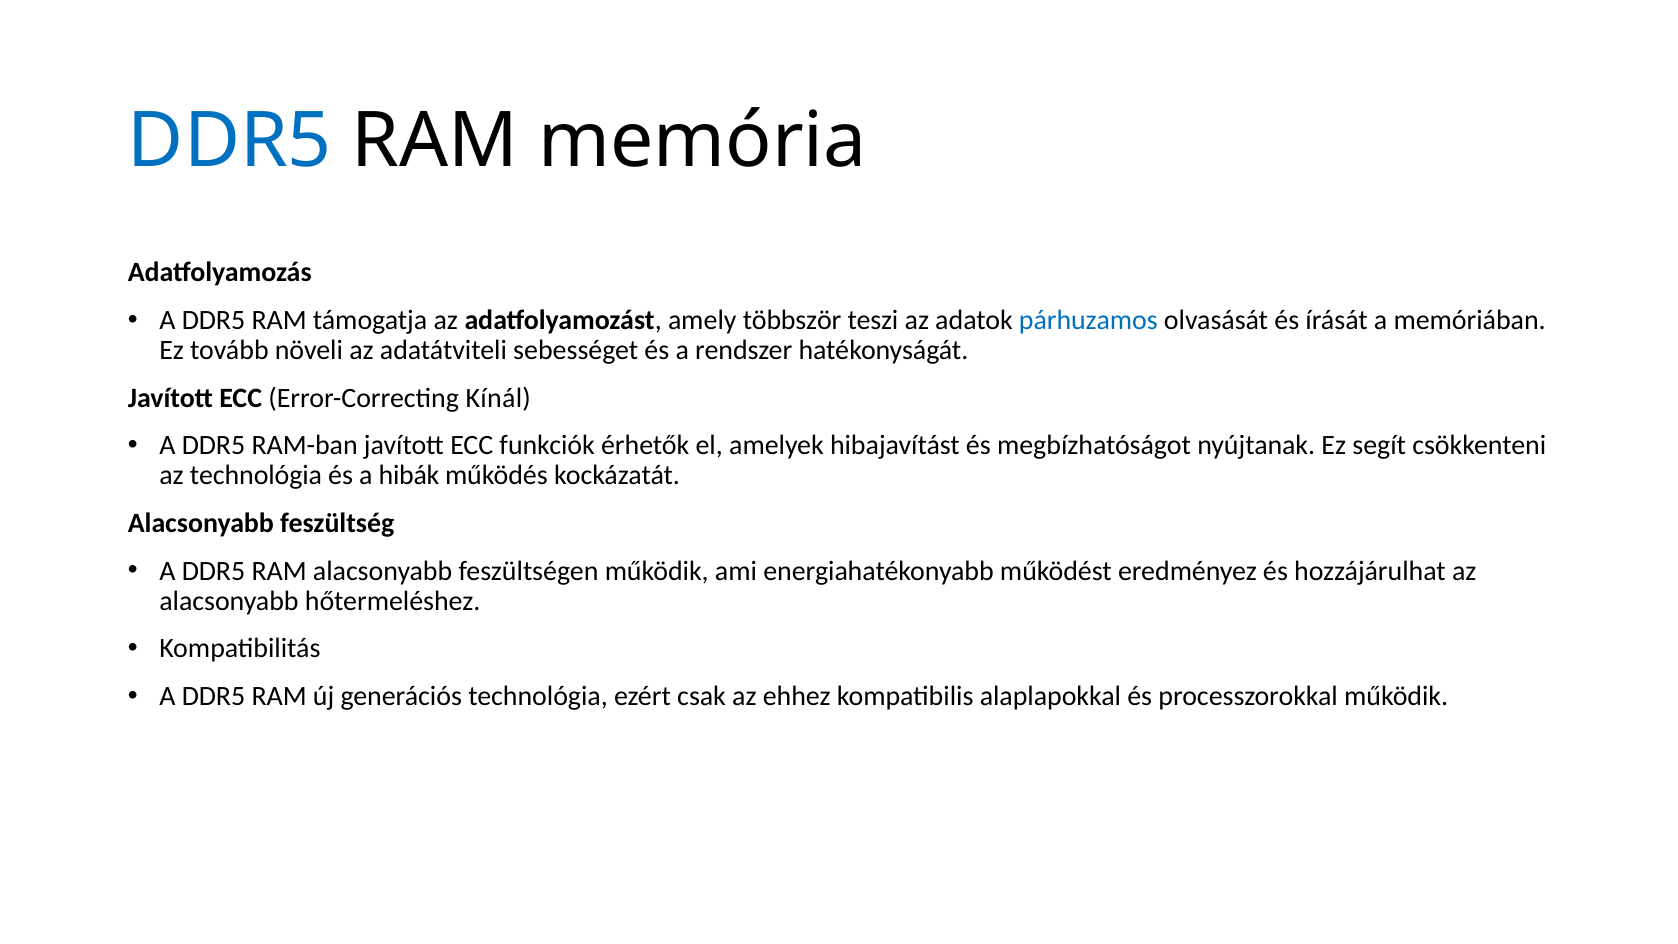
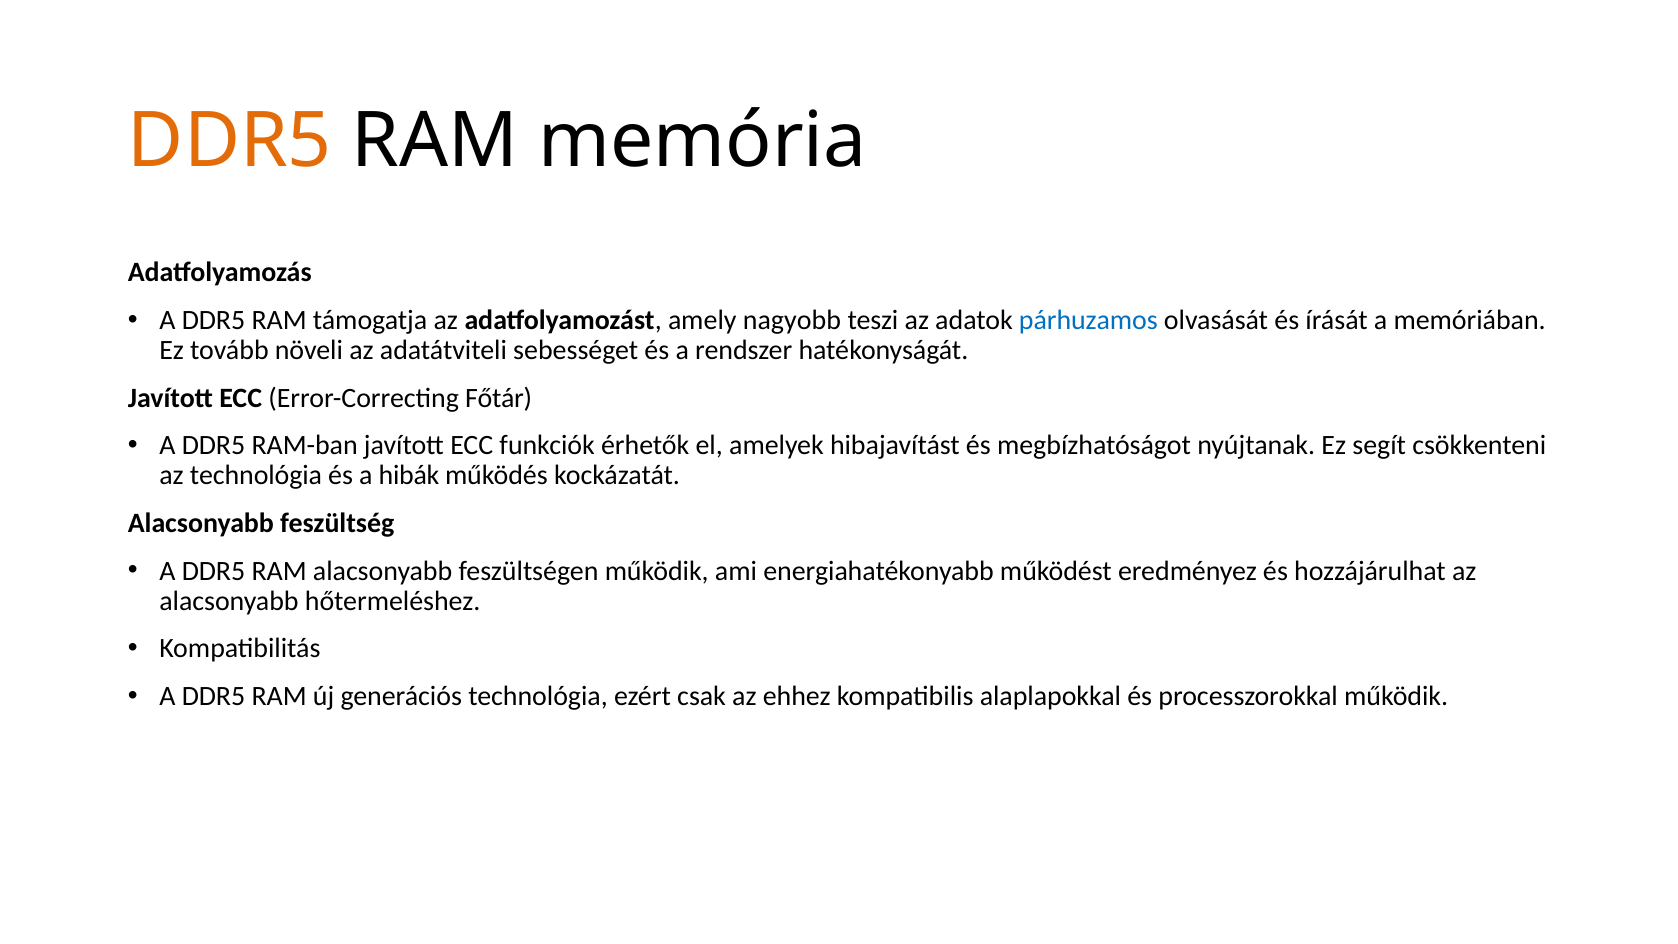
DDR5 at (230, 141) colour: blue -> orange
többször: többször -> nagyobb
Kínál: Kínál -> Főtár
